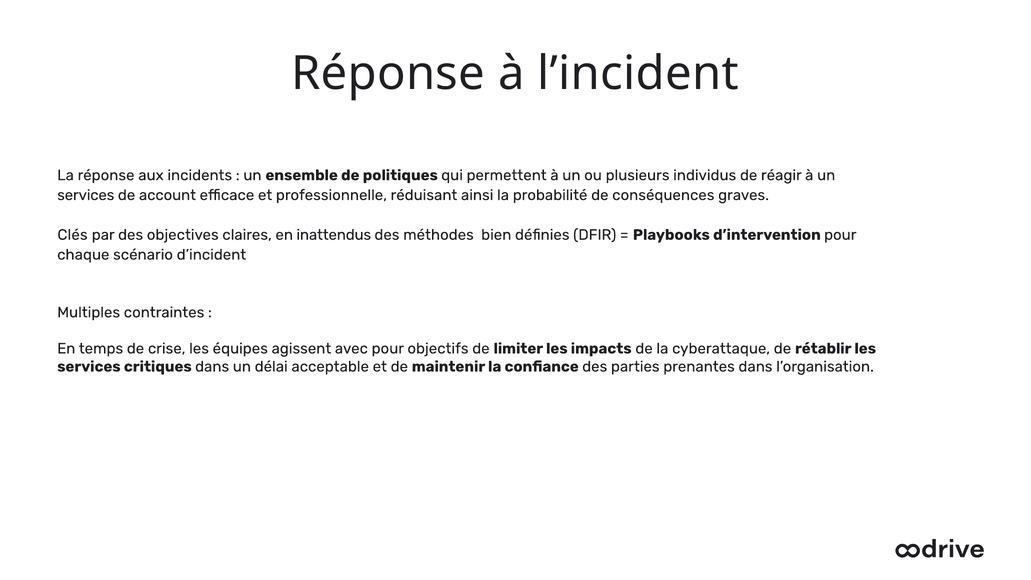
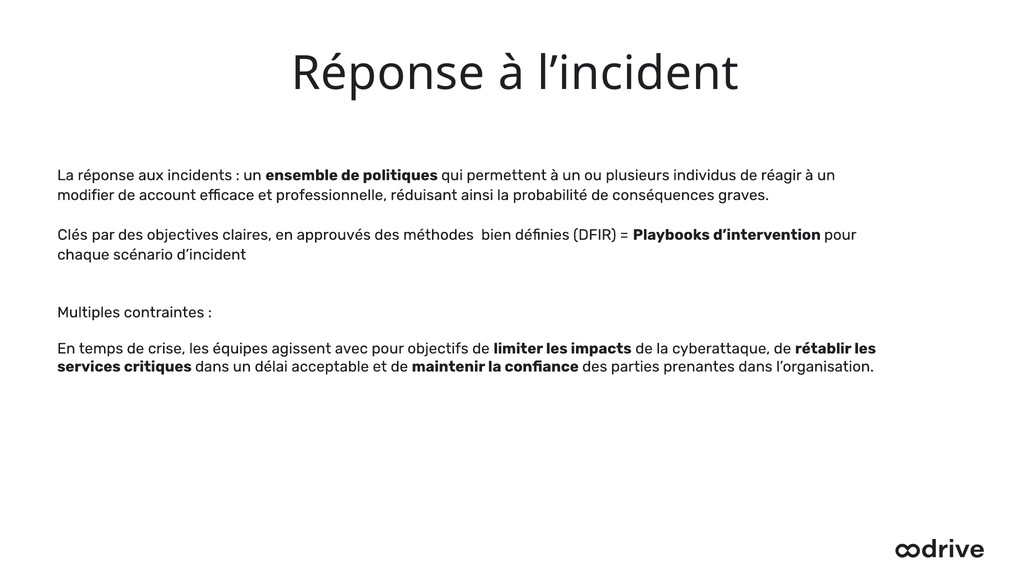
services at (86, 195): services -> modifier
inattendus: inattendus -> approuvés
